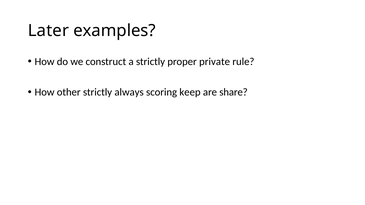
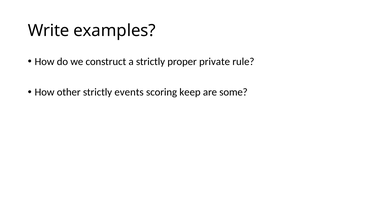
Later: Later -> Write
always: always -> events
share: share -> some
